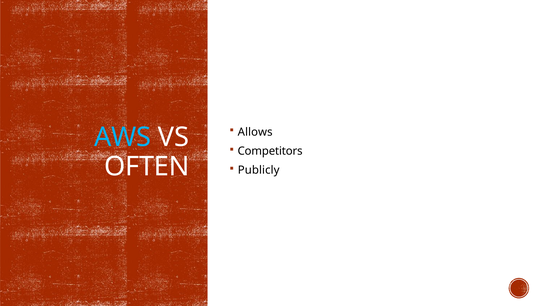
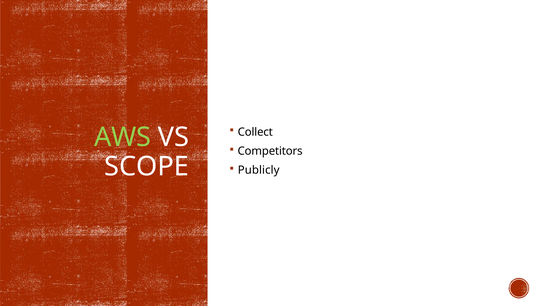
Allows: Allows -> Collect
AWS colour: light blue -> light green
OFTEN: OFTEN -> SCOPE
